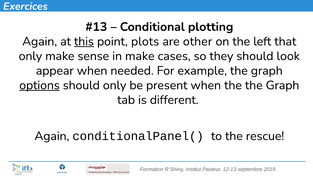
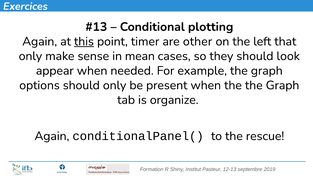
plots: plots -> timer
in make: make -> mean
options underline: present -> none
different: different -> organize
